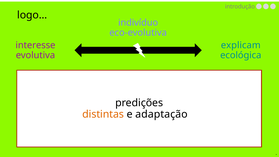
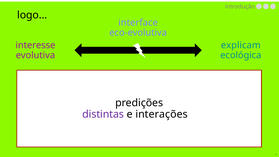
indivíduo: indivíduo -> interface
distintas colour: orange -> purple
adaptação: adaptação -> interações
